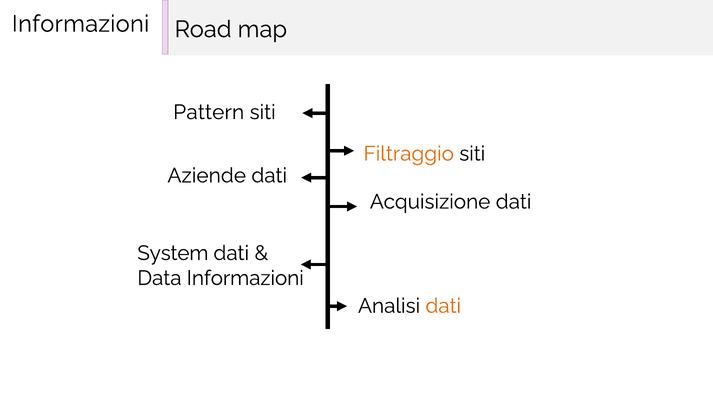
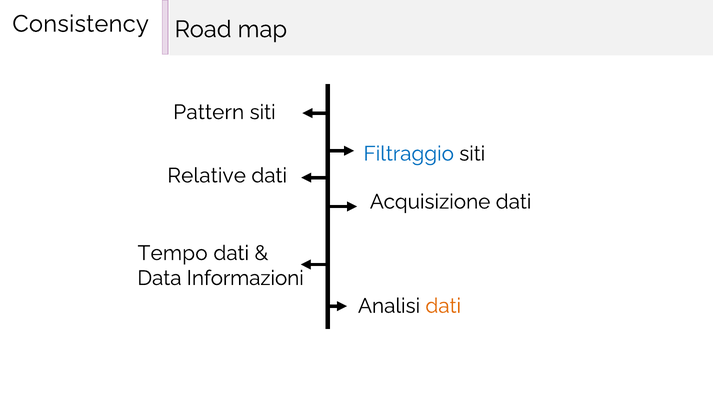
Informazioni at (81, 24): Informazioni -> Consistency
Filtraggio colour: orange -> blue
Aziende: Aziende -> Relative
System: System -> Tempo
